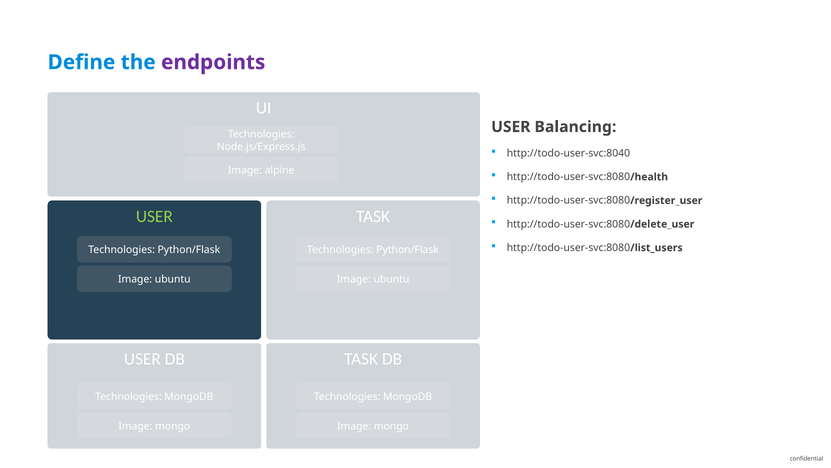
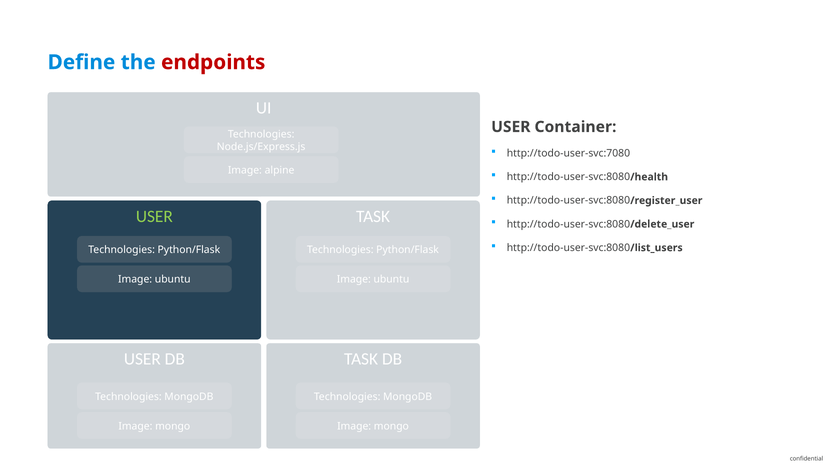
endpoints colour: purple -> red
Balancing: Balancing -> Container
http://todo-user-svc:8040: http://todo-user-svc:8040 -> http://todo-user-svc:7080
